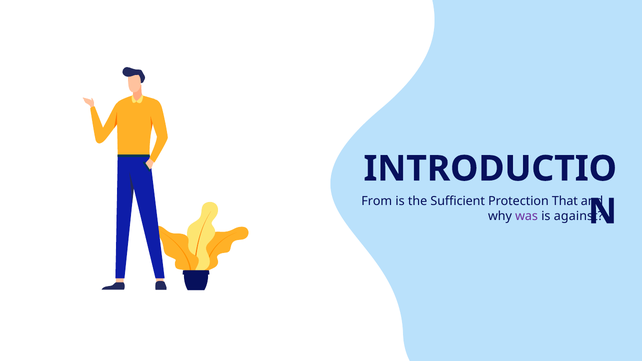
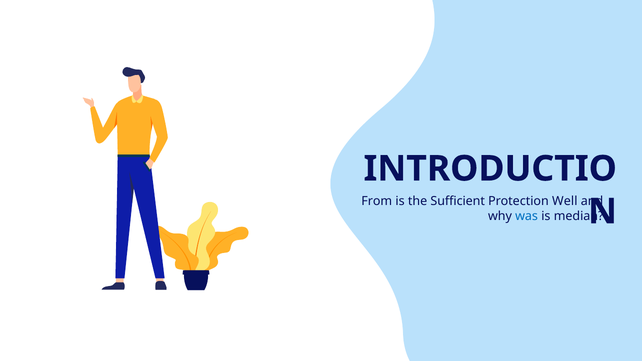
That: That -> Well
was colour: purple -> blue
against: against -> median
